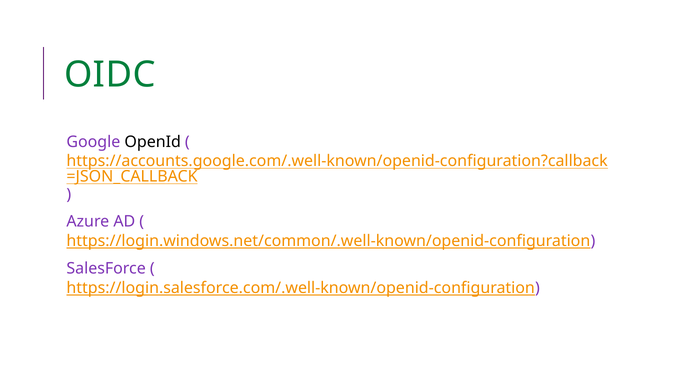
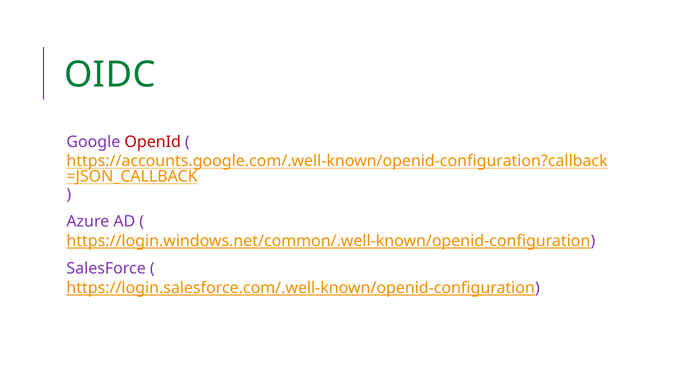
OpenId colour: black -> red
